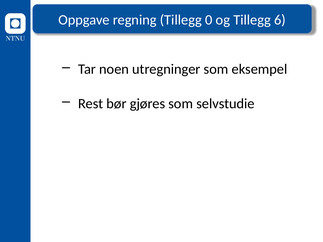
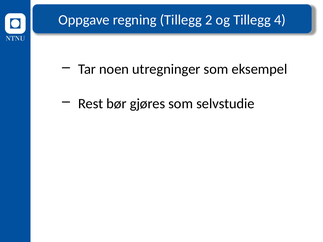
0: 0 -> 2
6: 6 -> 4
